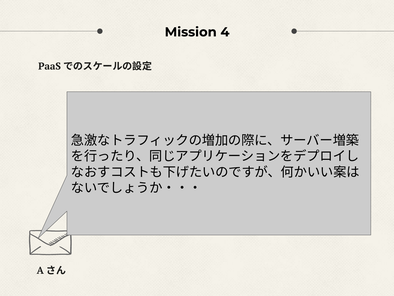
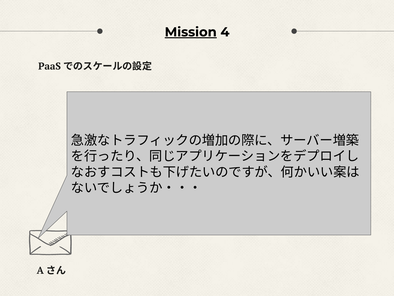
Mission underline: none -> present
